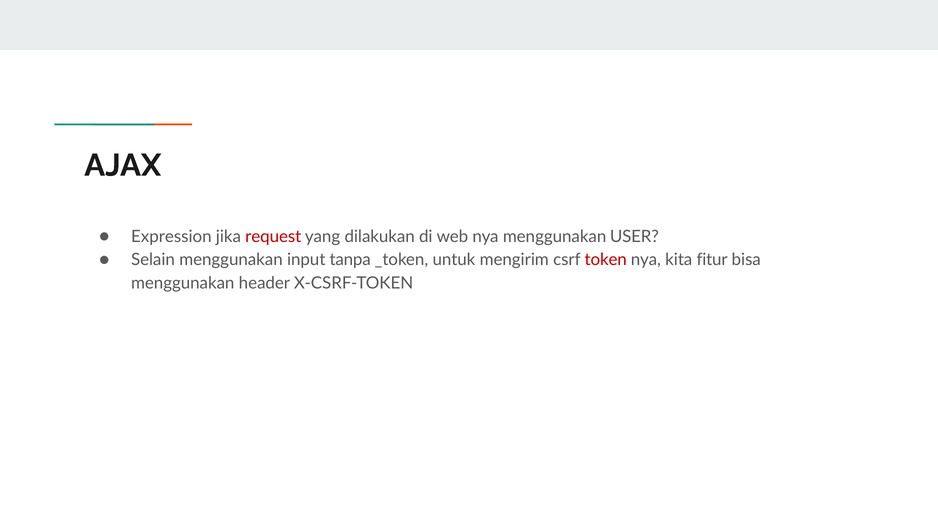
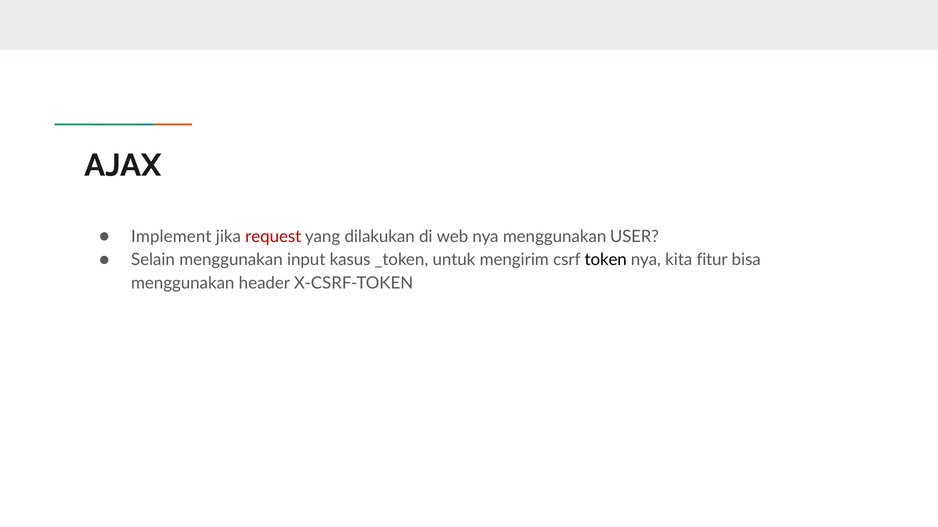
Expression: Expression -> Implement
tanpa: tanpa -> kasus
token colour: red -> black
